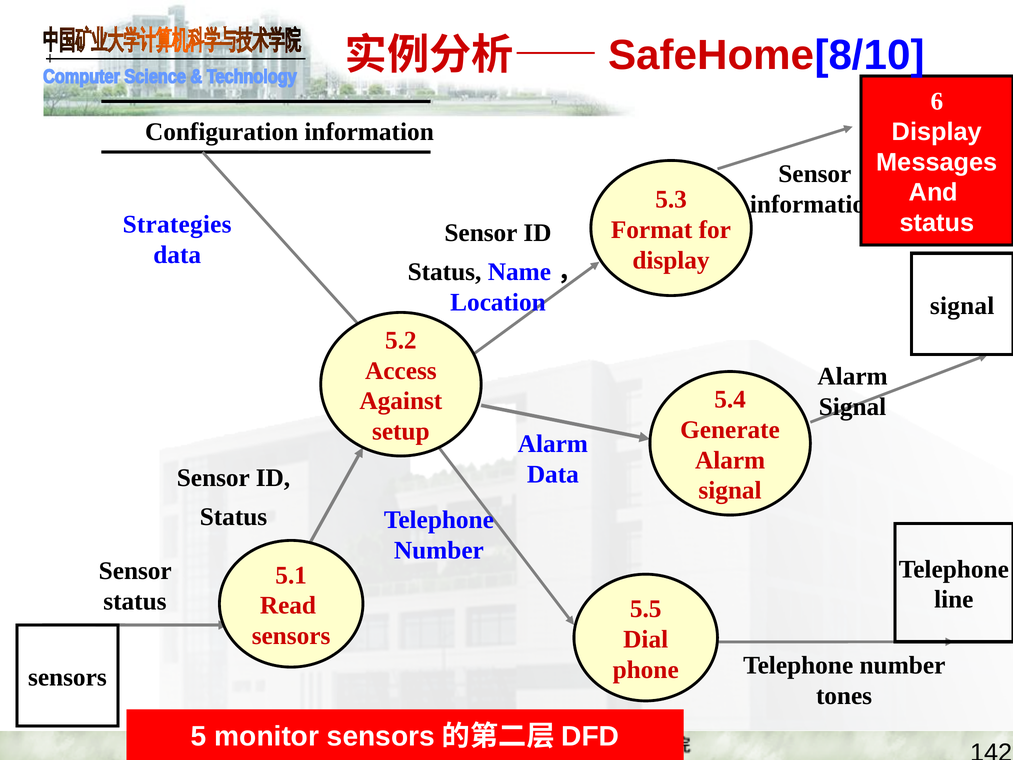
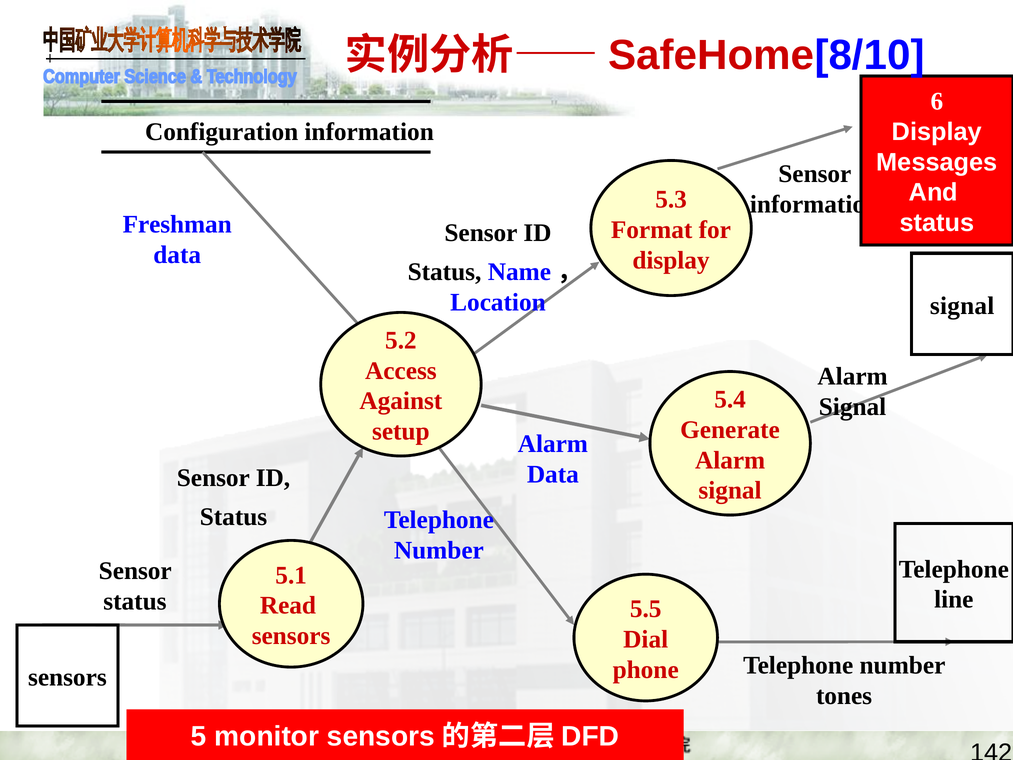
Strategies: Strategies -> Freshman
